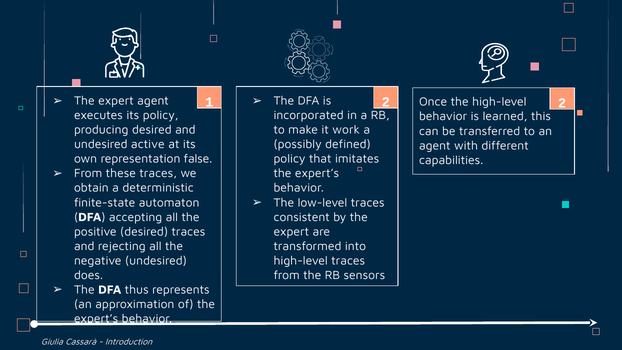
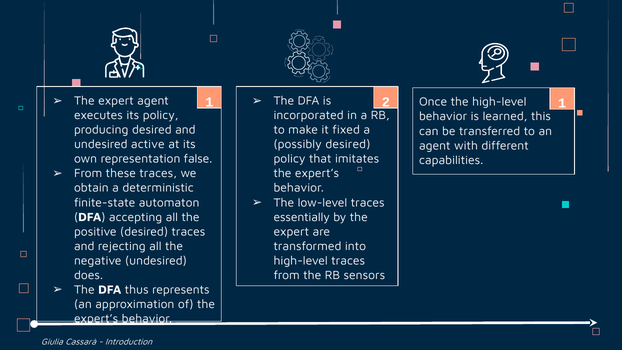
2 2: 2 -> 1
work: work -> fixed
possibly defined: defined -> desired
consistent: consistent -> essentially
